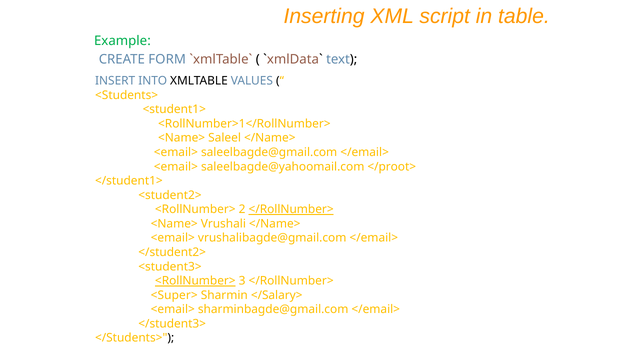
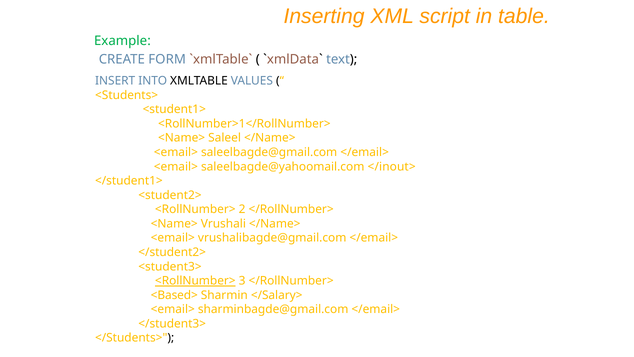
</proot>: </proot> -> </inout>
</RollNumber> at (291, 209) underline: present -> none
<Super>: <Super> -> <Based>
